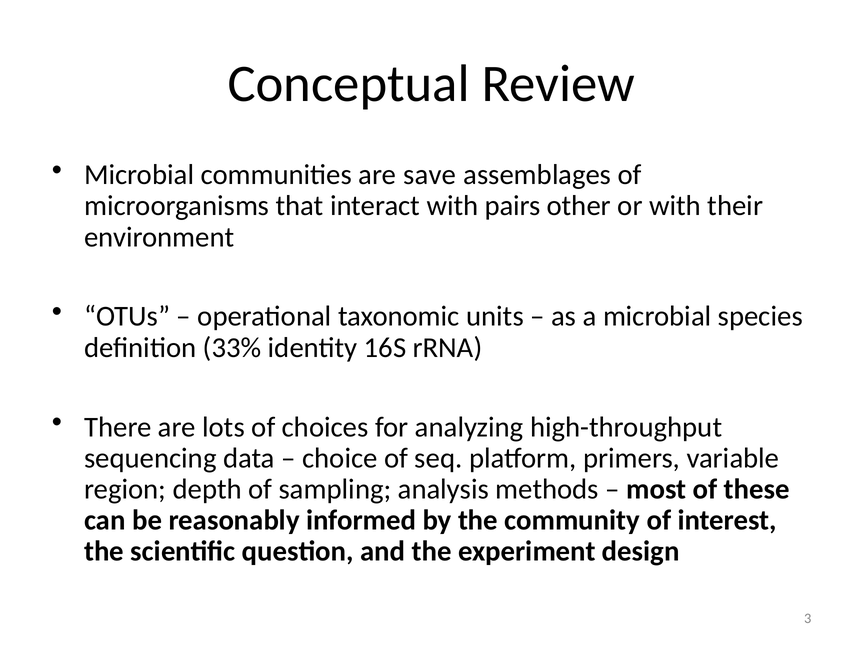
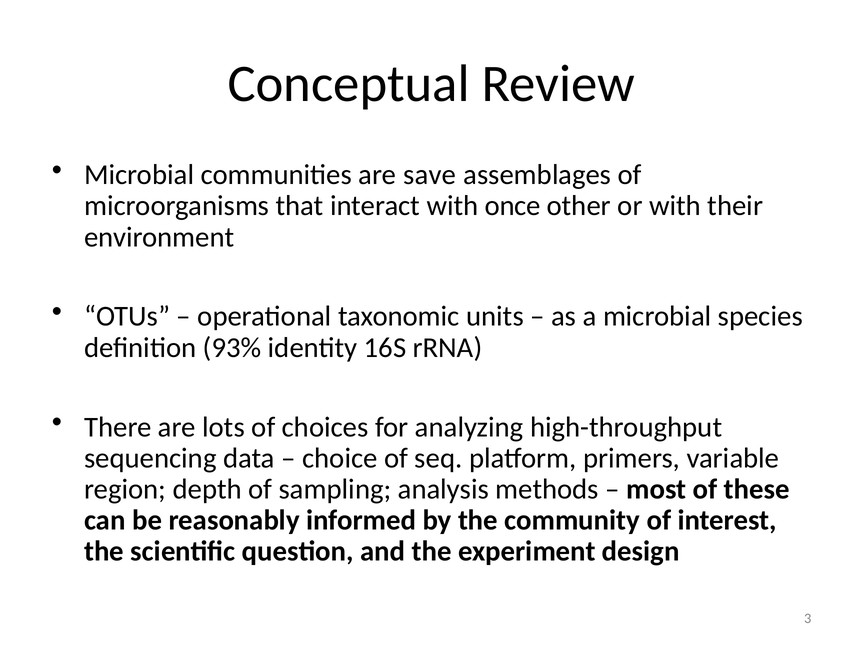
pairs: pairs -> once
33%: 33% -> 93%
